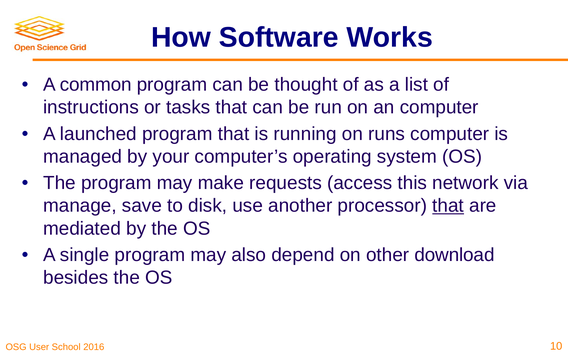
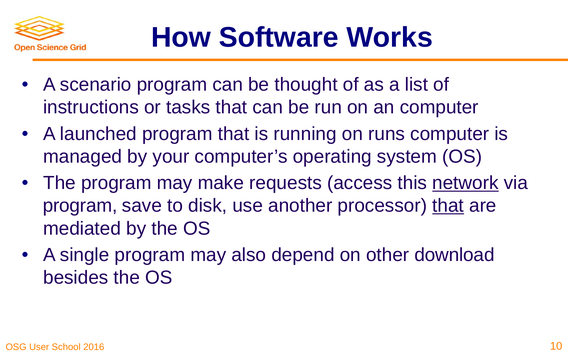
common: common -> scenario
network underline: none -> present
manage at (80, 206): manage -> program
